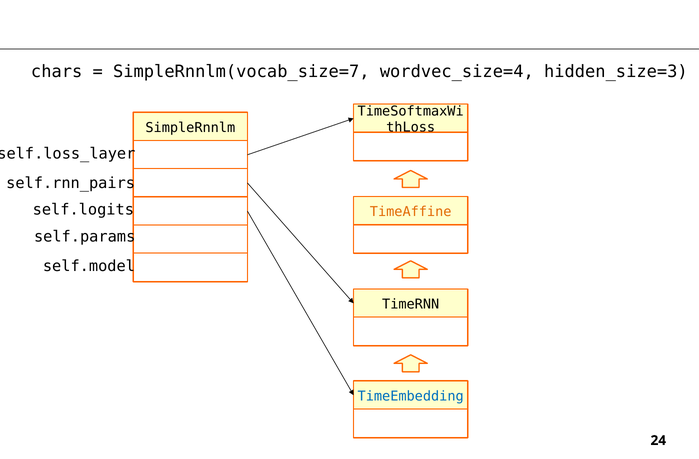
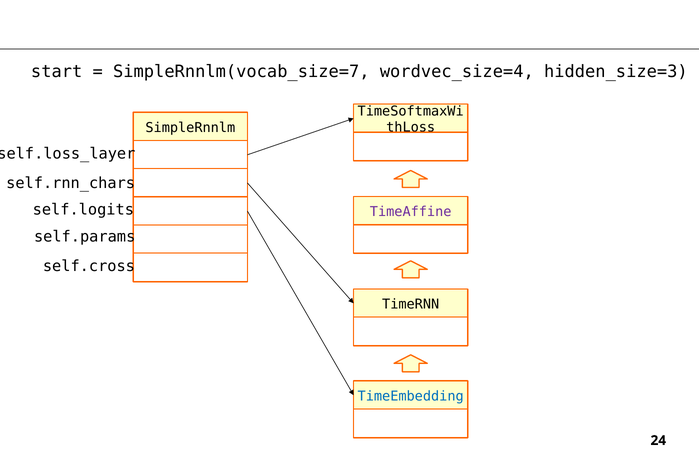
chars: chars -> start
self.rnn_pairs: self.rnn_pairs -> self.rnn_chars
TimeAffine colour: orange -> purple
self.model: self.model -> self.cross
